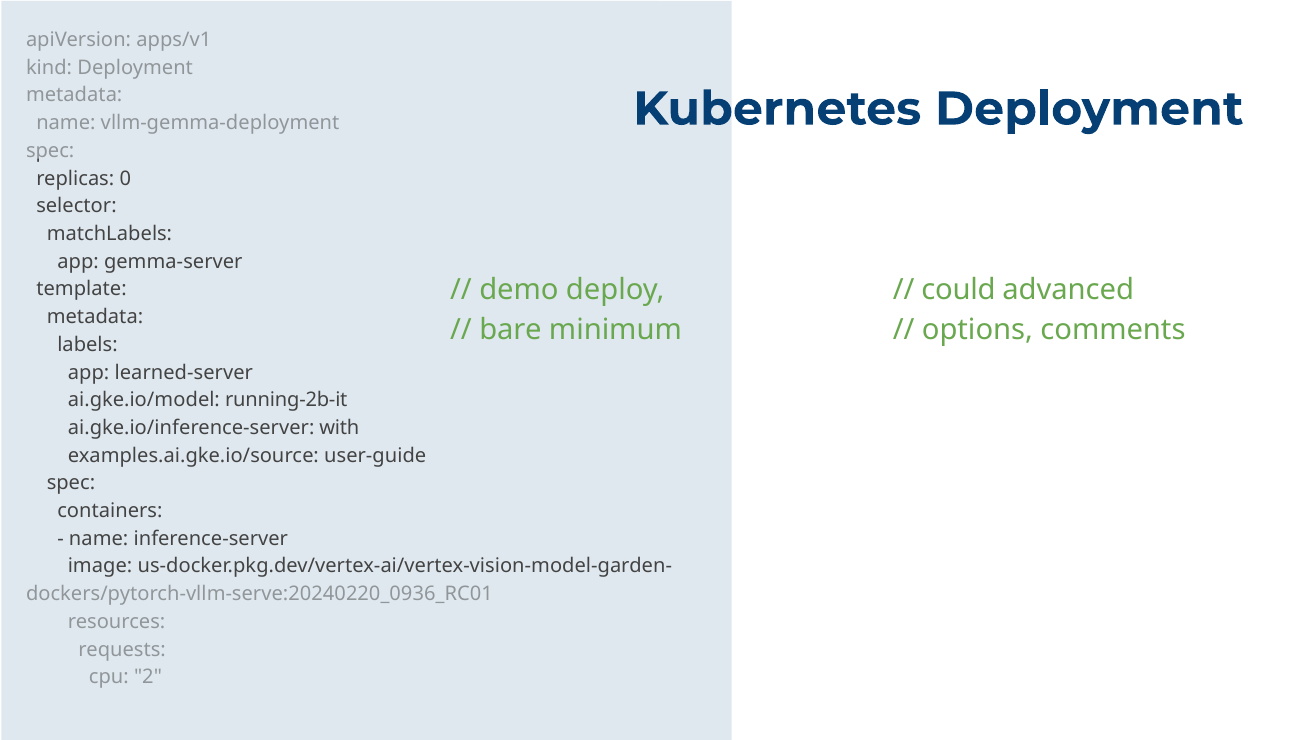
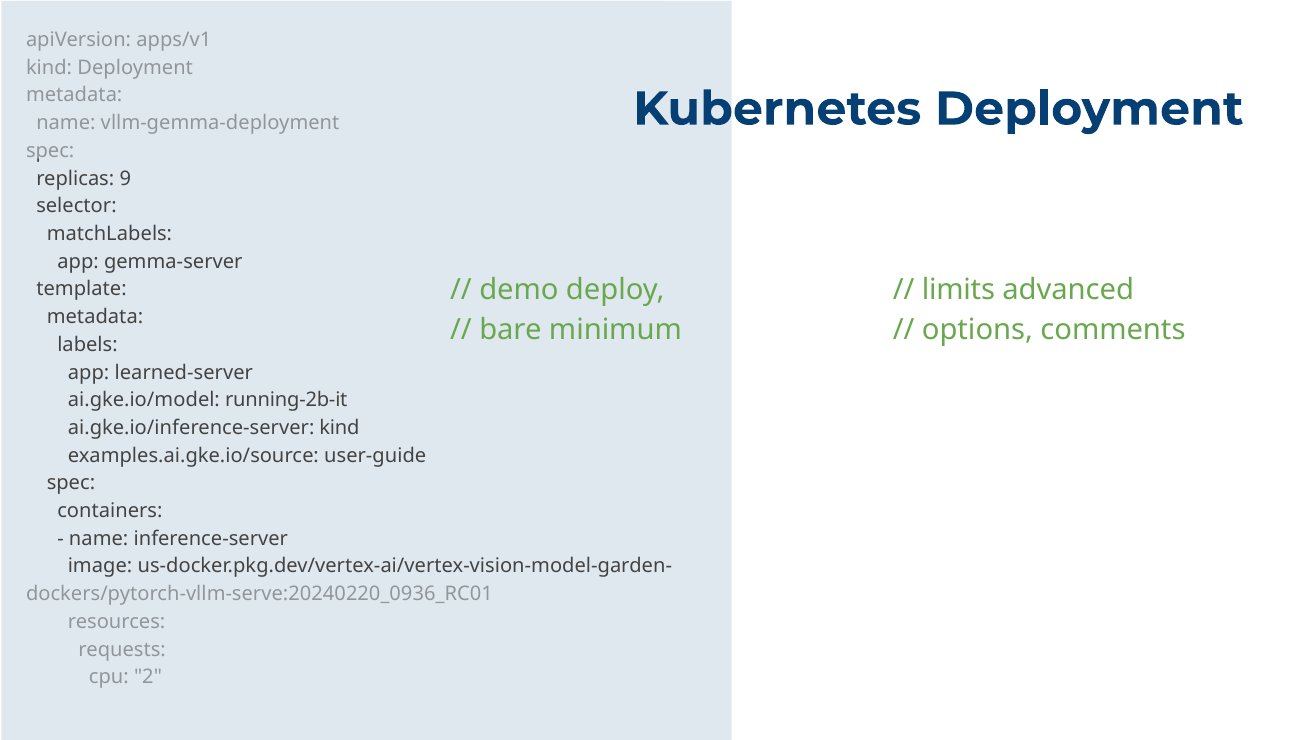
0: 0 -> 9
could: could -> limits
ai.gke.io/inference-server with: with -> kind
